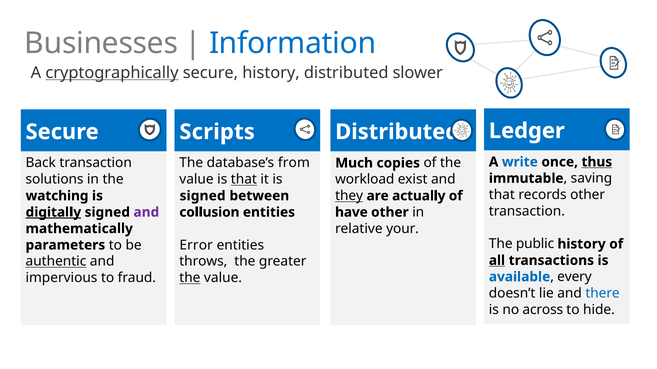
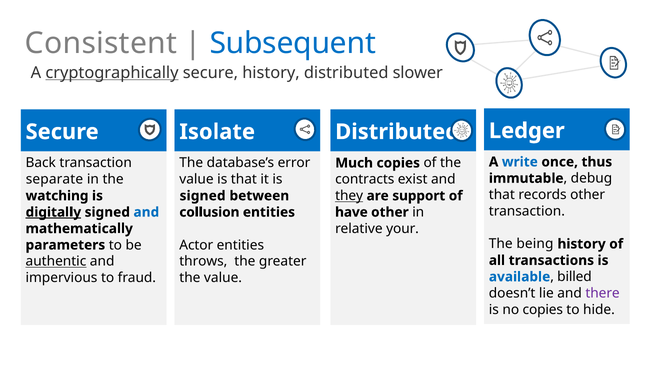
Businesses: Businesses -> Consistent
Information: Information -> Subsequent
Scripts: Scripts -> Isolate
from: from -> error
thus underline: present -> none
solutions: solutions -> separate
that at (244, 180) underline: present -> none
workload: workload -> contracts
saving: saving -> debug
actually: actually -> support
and at (146, 212) colour: purple -> blue
public: public -> being
Error: Error -> Actor
all underline: present -> none
the at (190, 278) underline: present -> none
every: every -> billed
there colour: blue -> purple
no across: across -> copies
